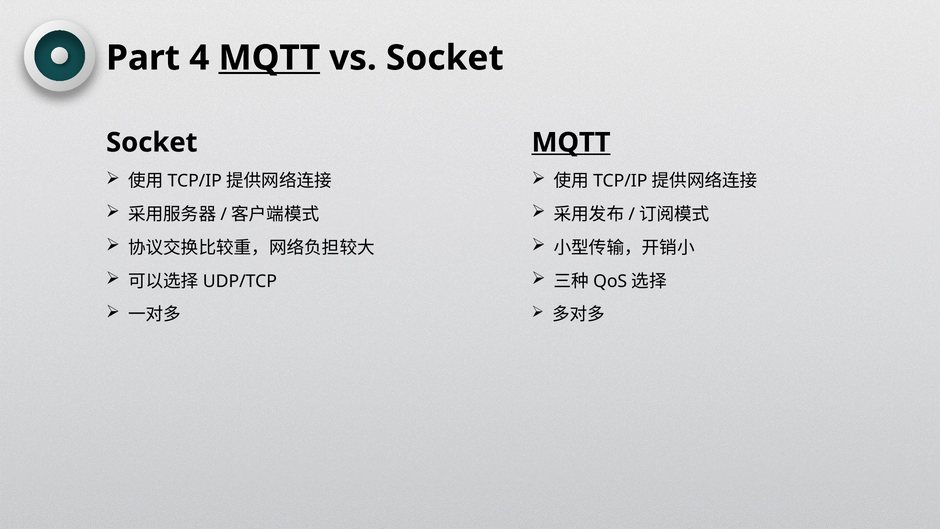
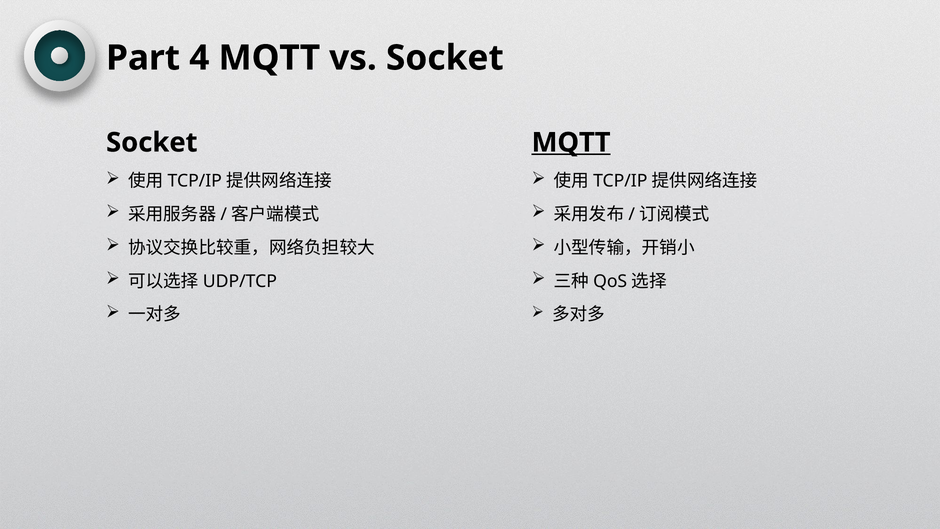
MQTT at (269, 58) underline: present -> none
